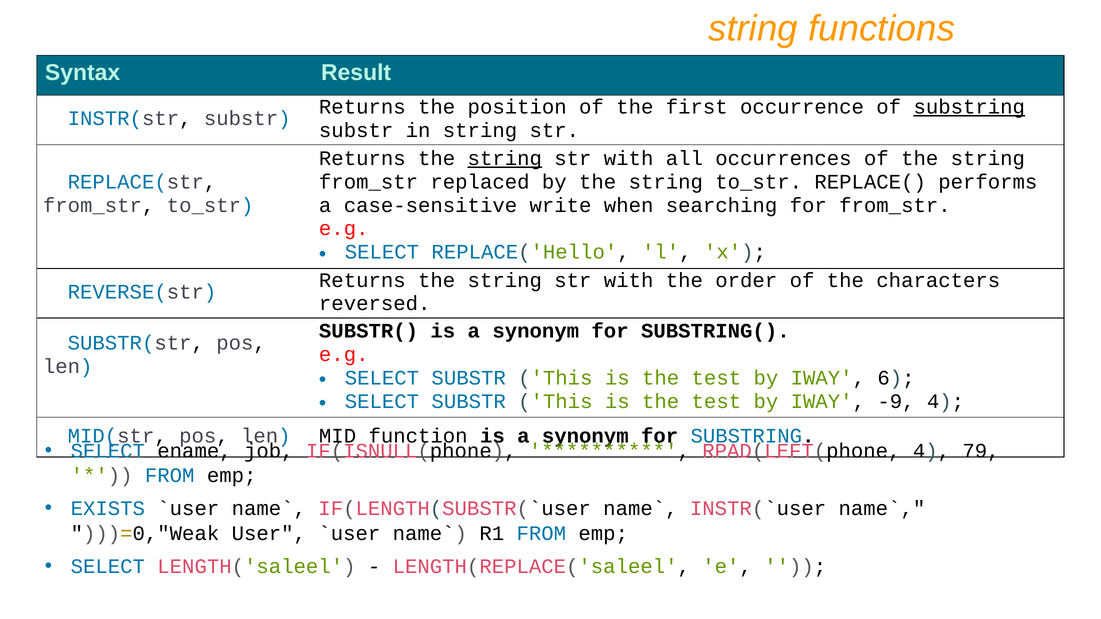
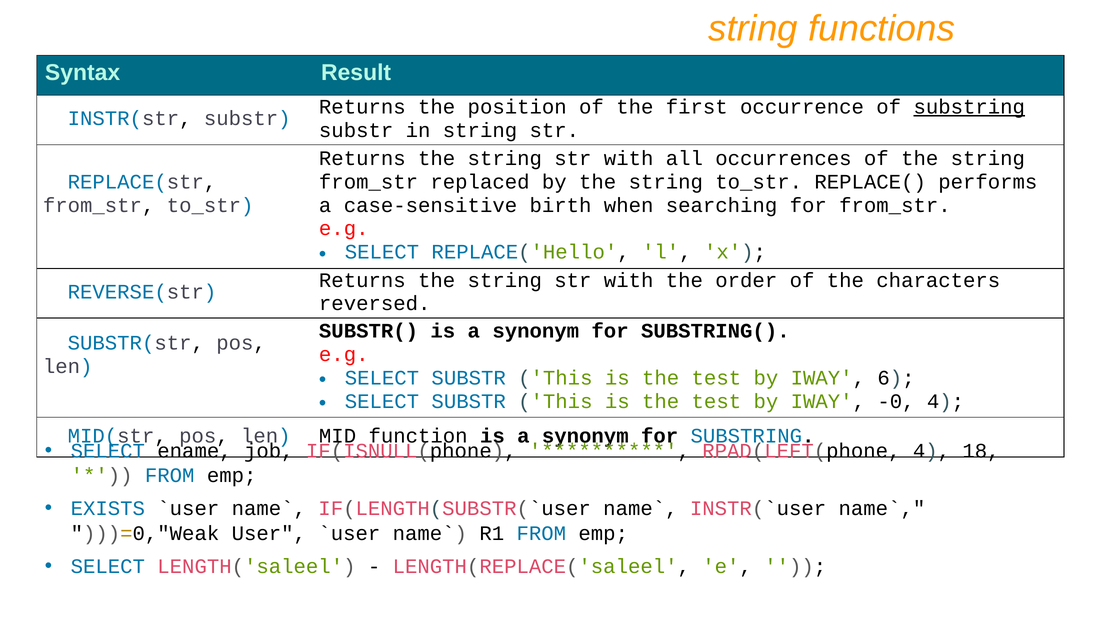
string at (505, 159) underline: present -> none
write: write -> birth
-9: -9 -> -0
79: 79 -> 18
